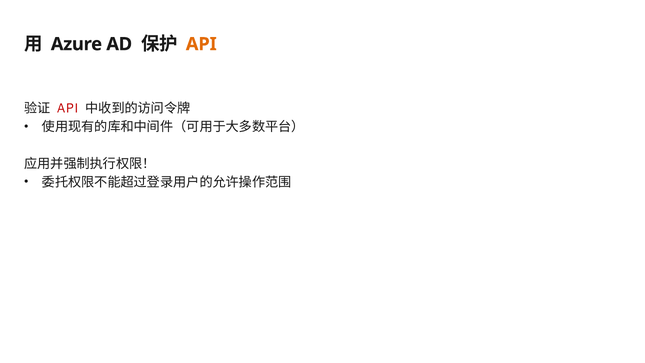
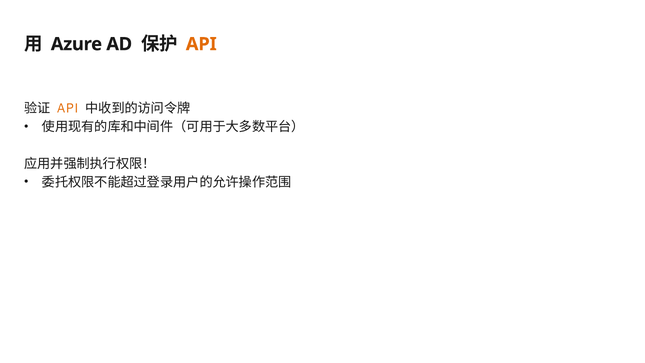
API at (68, 108) colour: red -> orange
